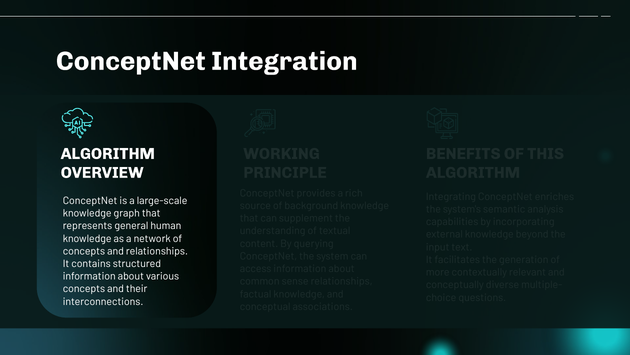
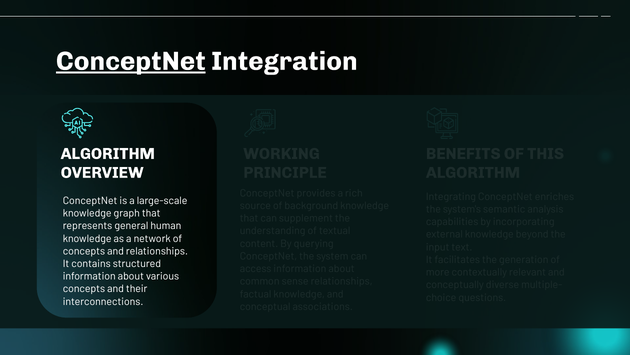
ConceptNet at (131, 61) underline: none -> present
